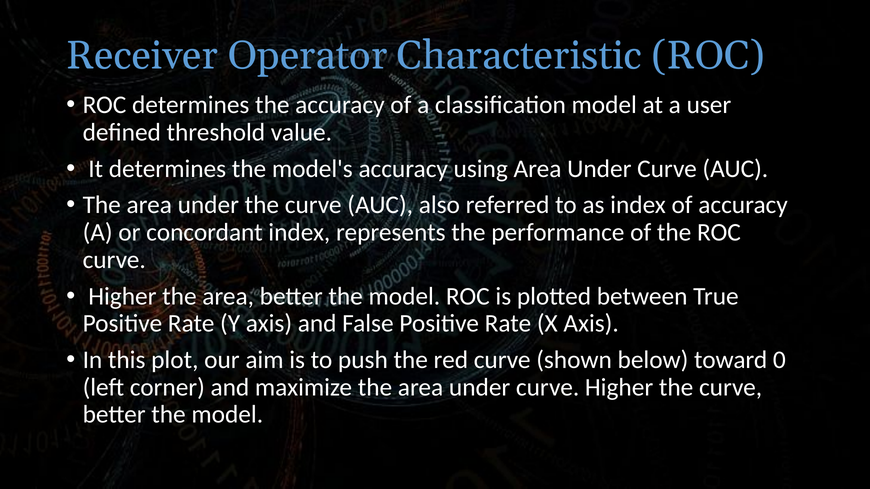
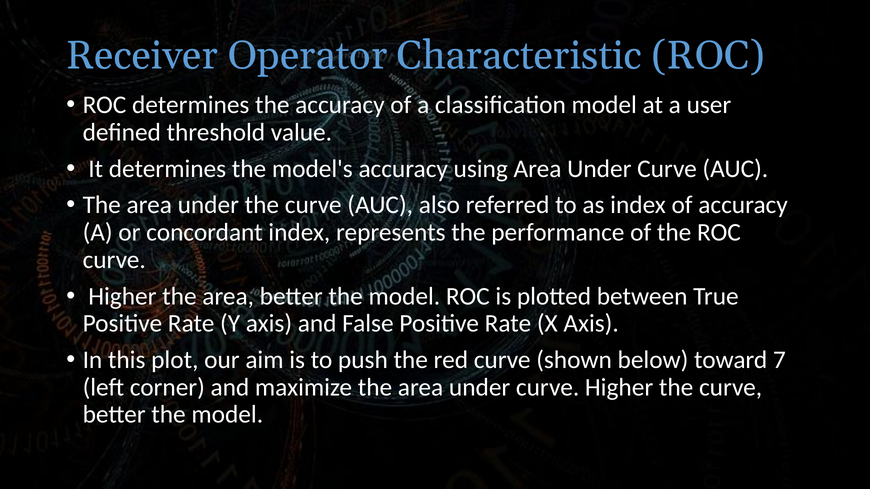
0: 0 -> 7
